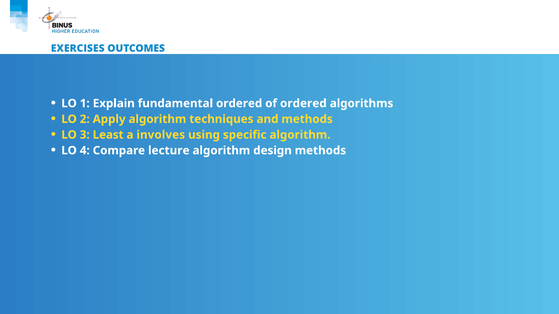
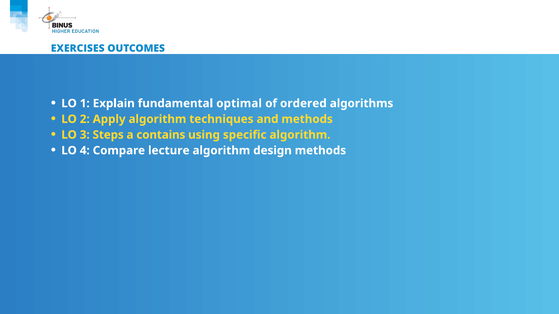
fundamental ordered: ordered -> optimal
Least: Least -> Steps
involves: involves -> contains
